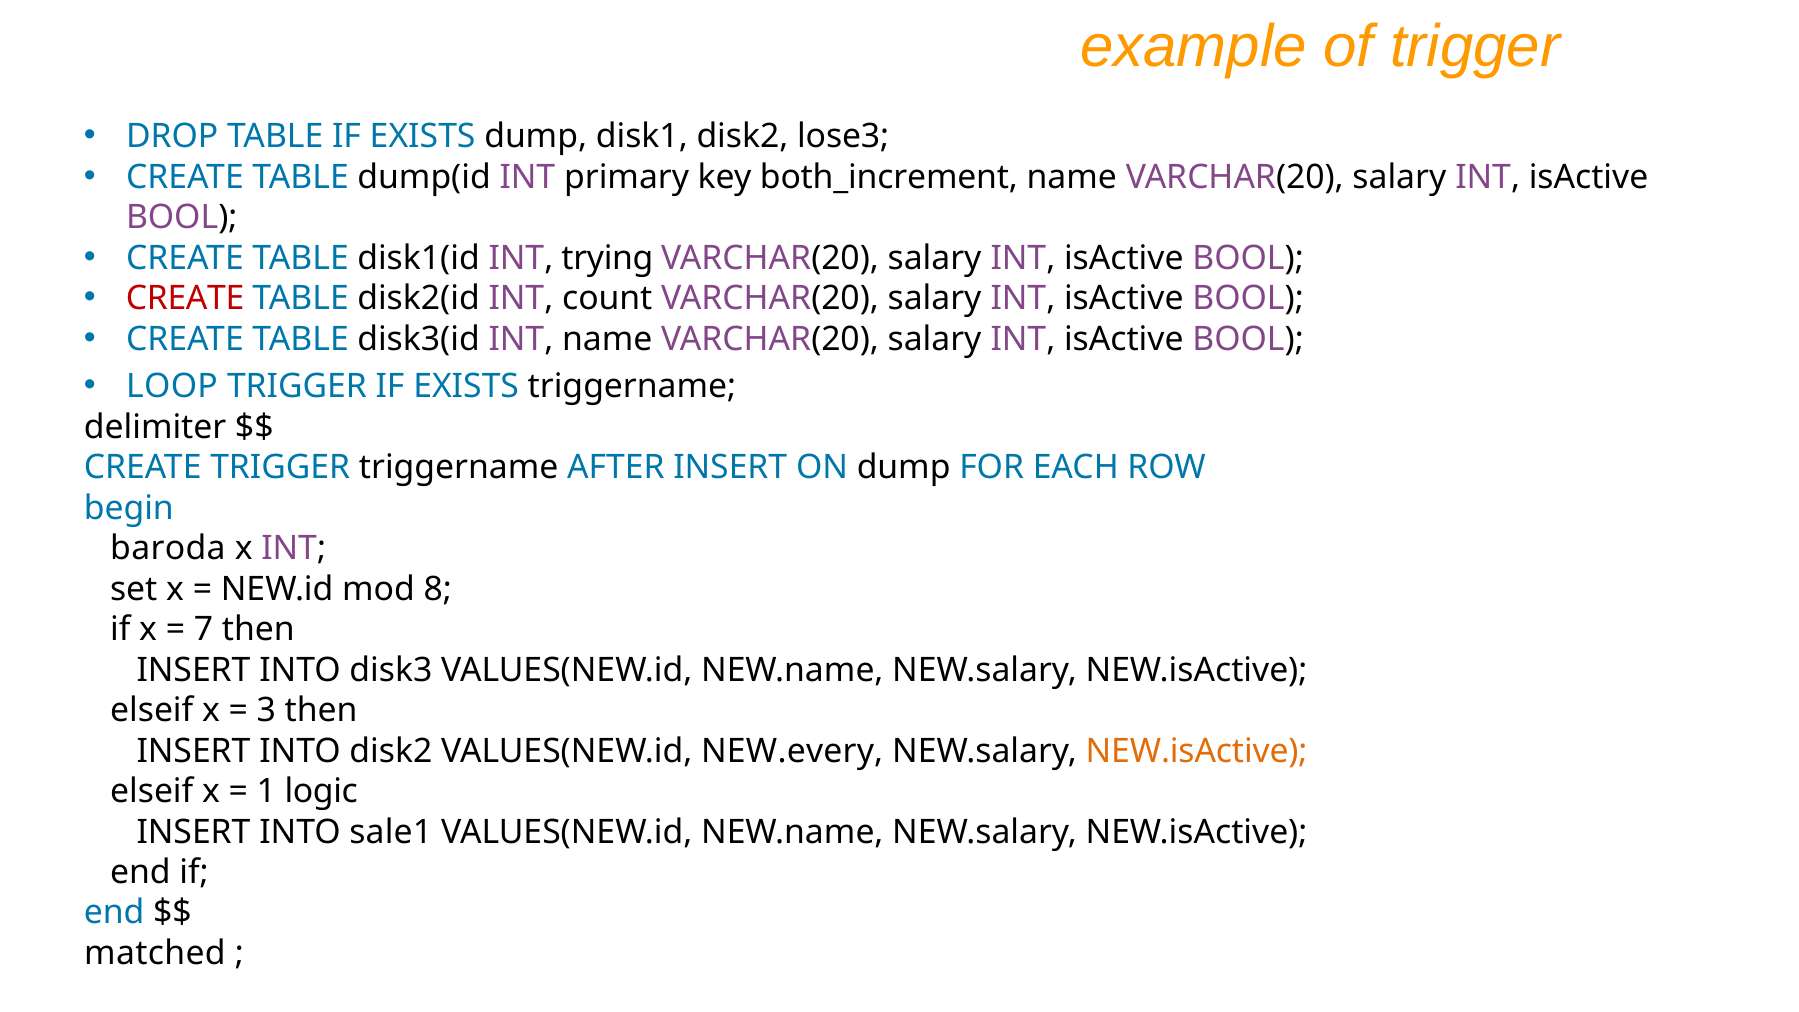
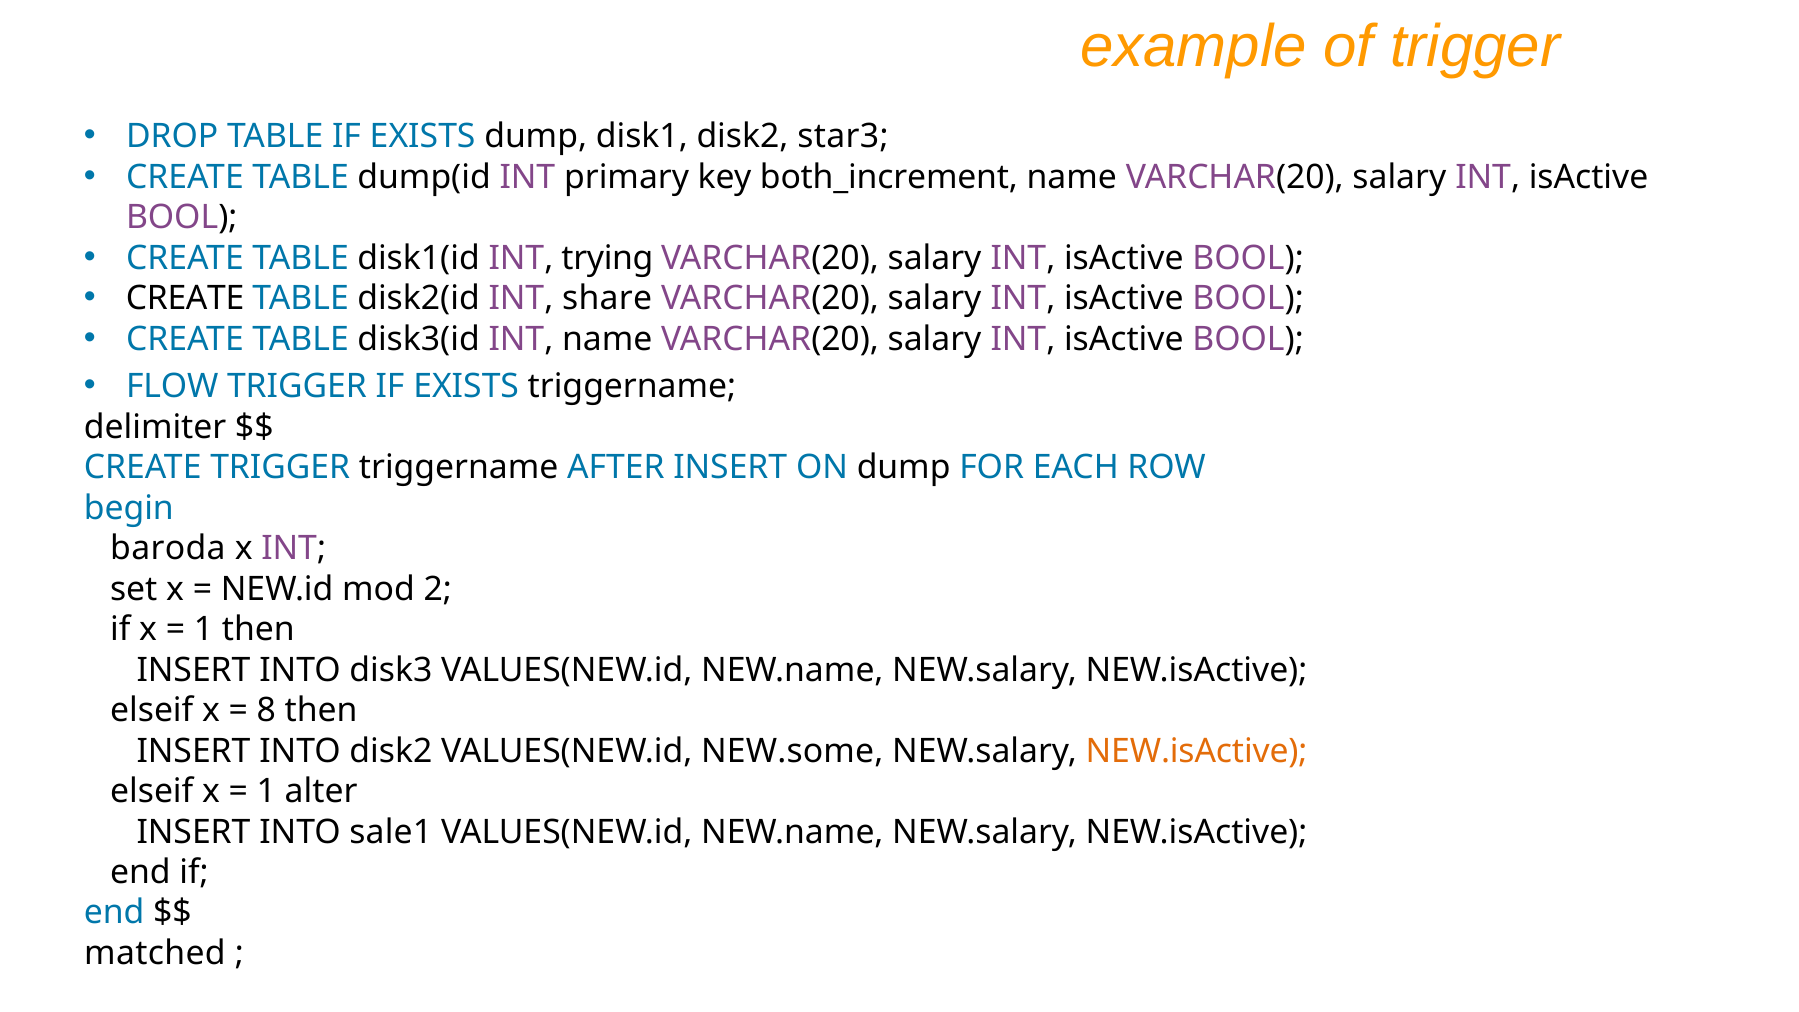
lose3: lose3 -> star3
CREATE at (185, 298) colour: red -> black
count: count -> share
LOOP: LOOP -> FLOW
8: 8 -> 2
7 at (203, 629): 7 -> 1
3: 3 -> 8
NEW.every: NEW.every -> NEW.some
logic: logic -> alter
